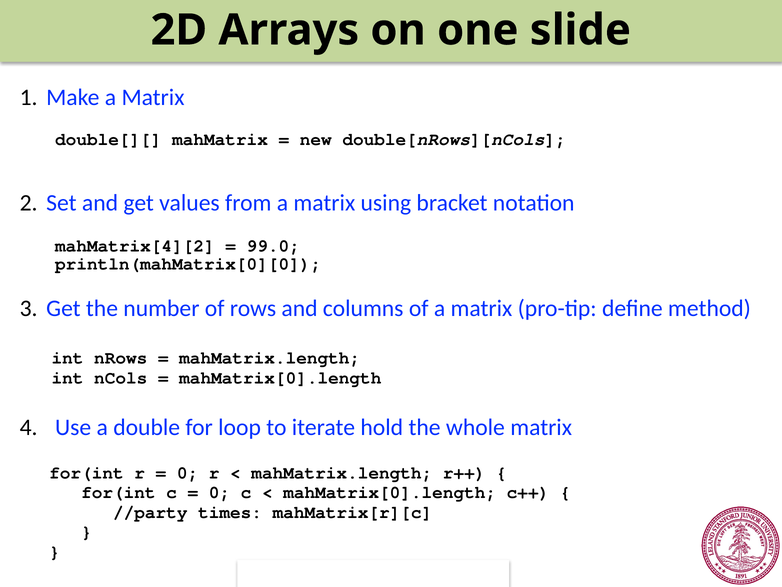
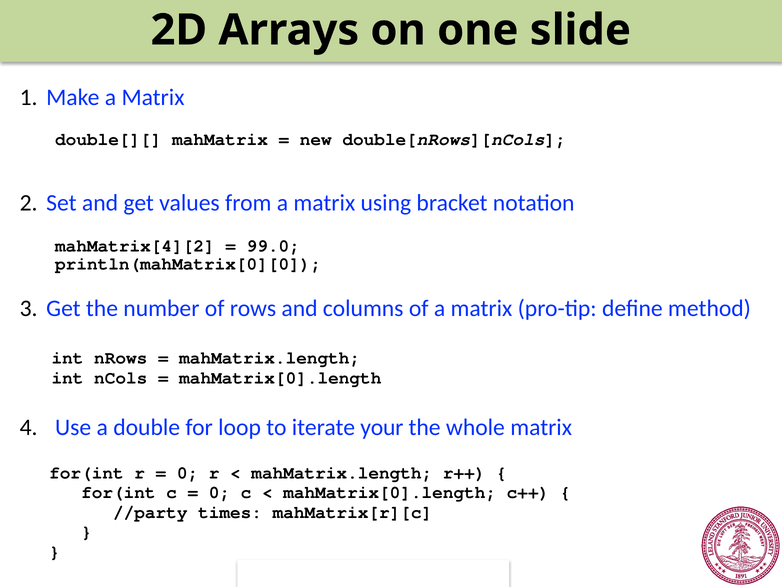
hold: hold -> your
